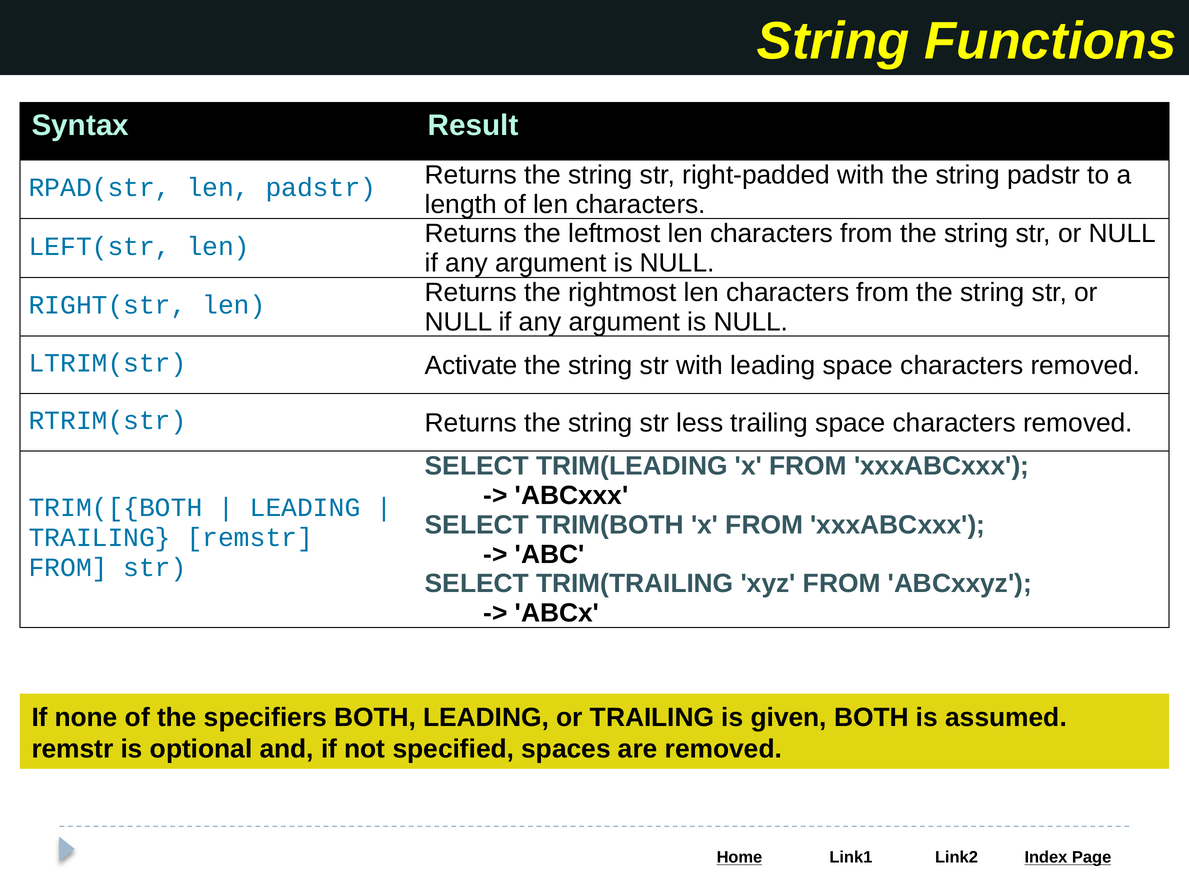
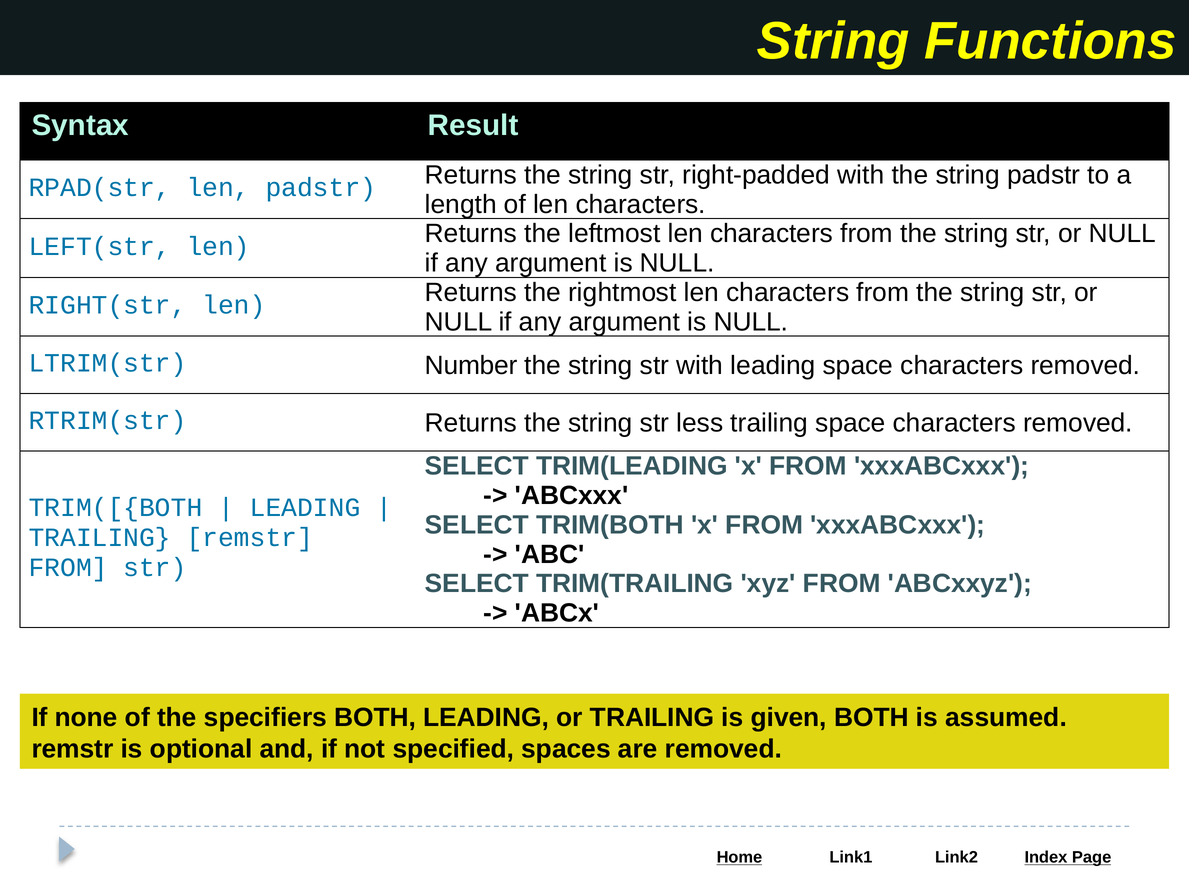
Activate: Activate -> Number
